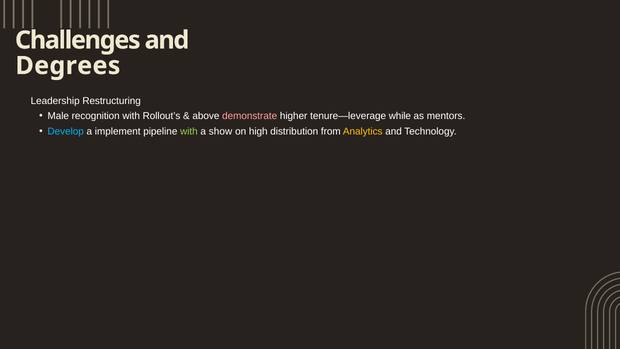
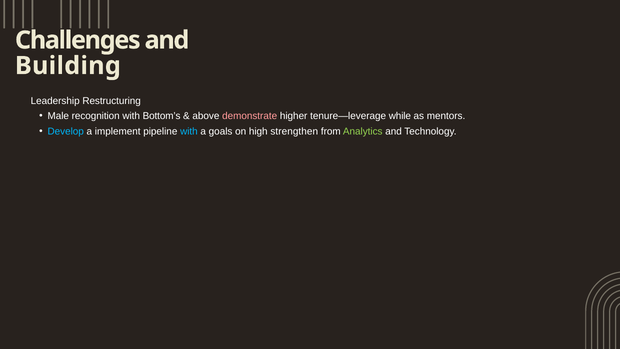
Degrees: Degrees -> Building
Rollout’s: Rollout’s -> Bottom’s
with at (189, 131) colour: light green -> light blue
show: show -> goals
distribution: distribution -> strengthen
Analytics colour: yellow -> light green
